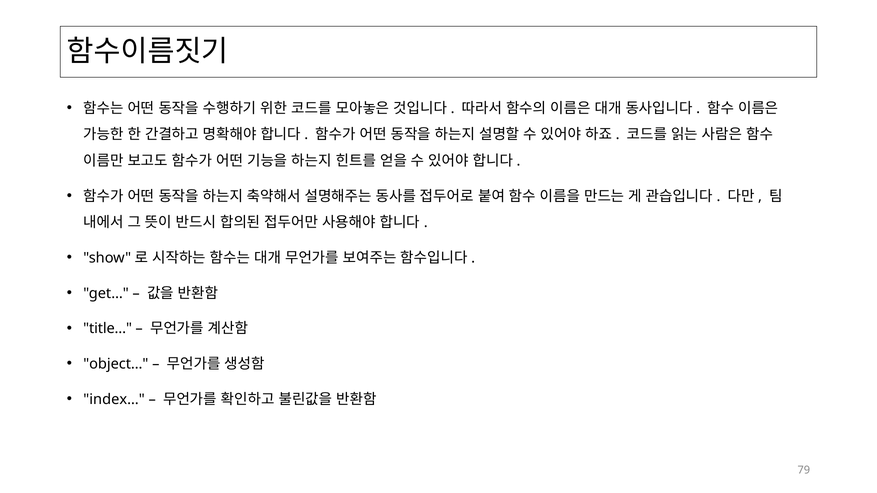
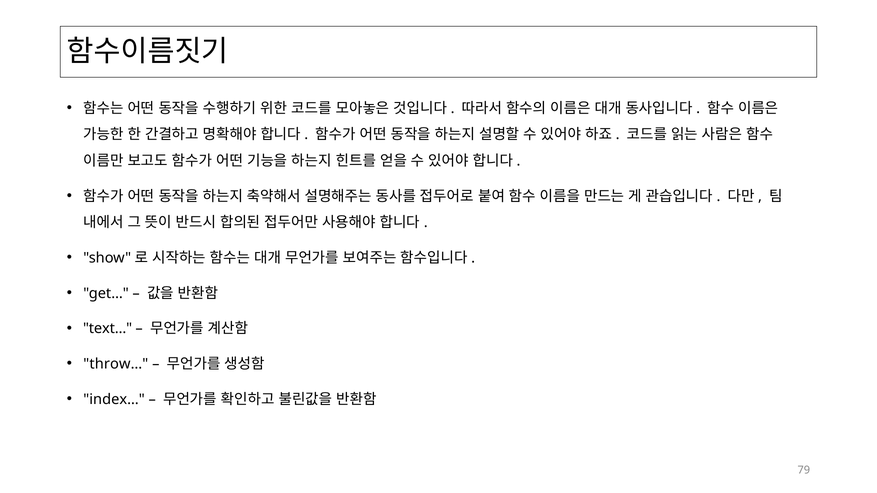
title…: title… -> text…
object…: object… -> throw…
